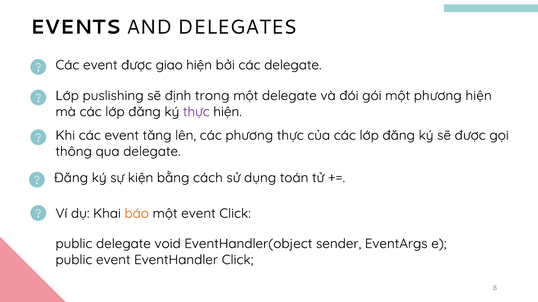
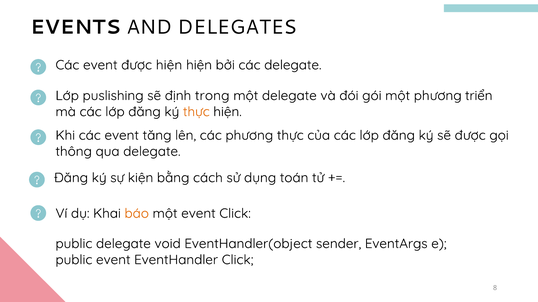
được giao: giao -> hiện
phương hiện: hiện -> triển
thực at (196, 112) colour: purple -> orange
